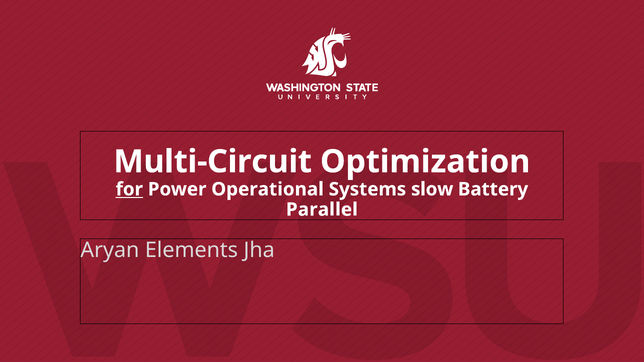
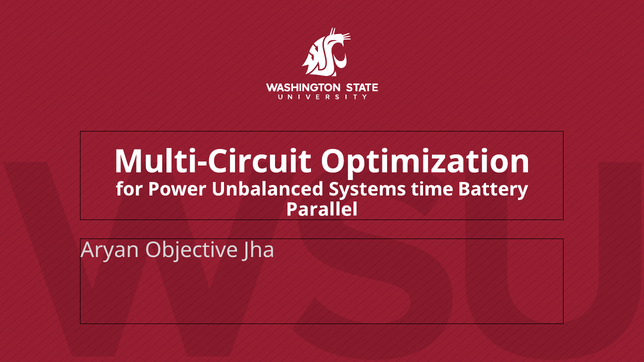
for underline: present -> none
Operational: Operational -> Unbalanced
slow: slow -> time
Elements: Elements -> Objective
